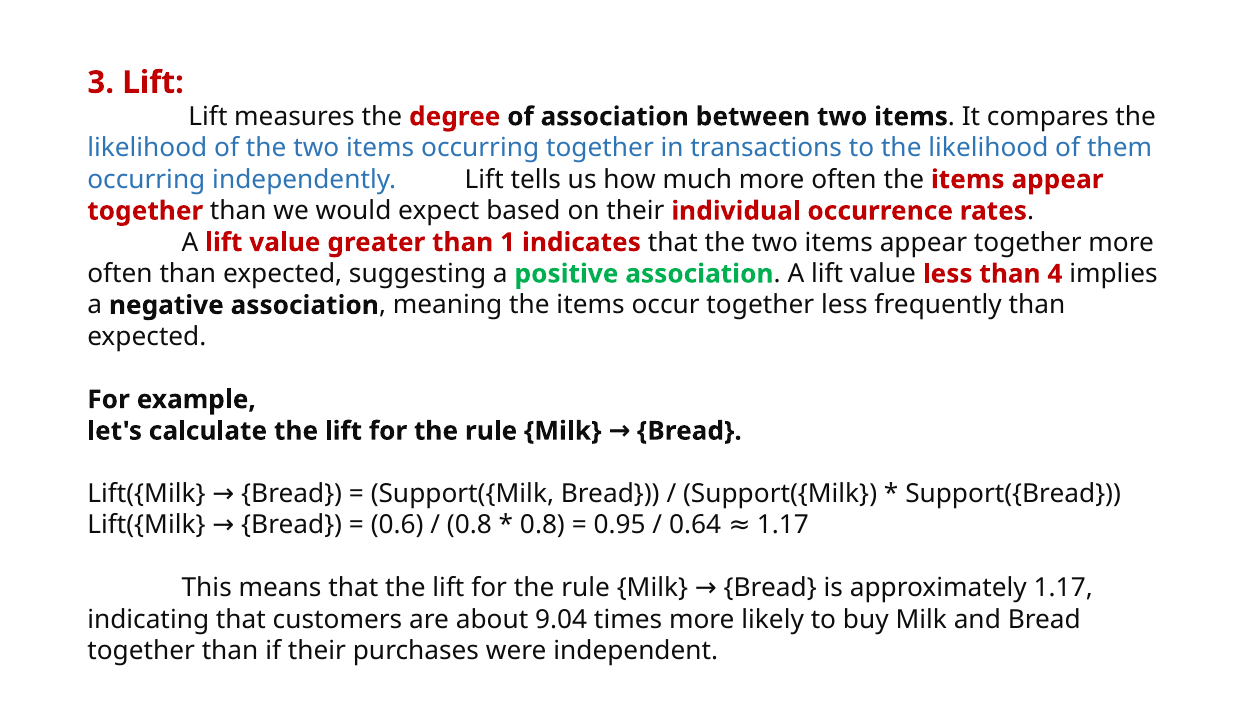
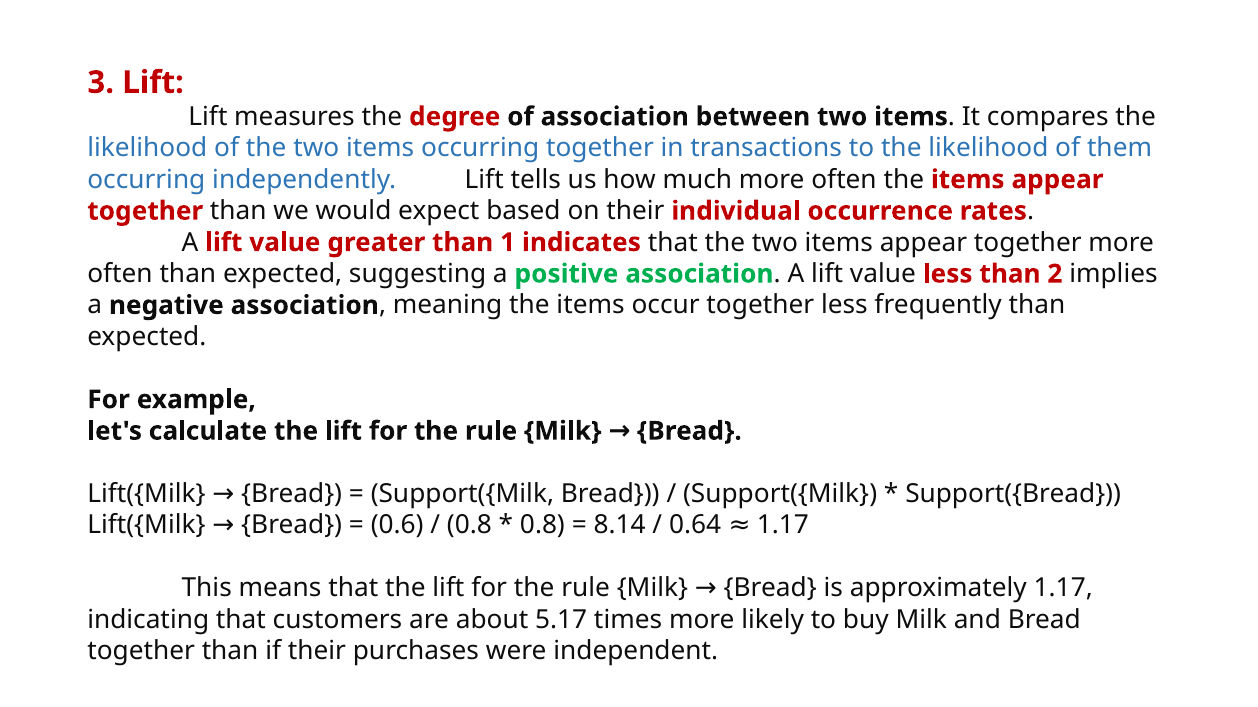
4: 4 -> 2
0.95: 0.95 -> 8.14
9.04: 9.04 -> 5.17
